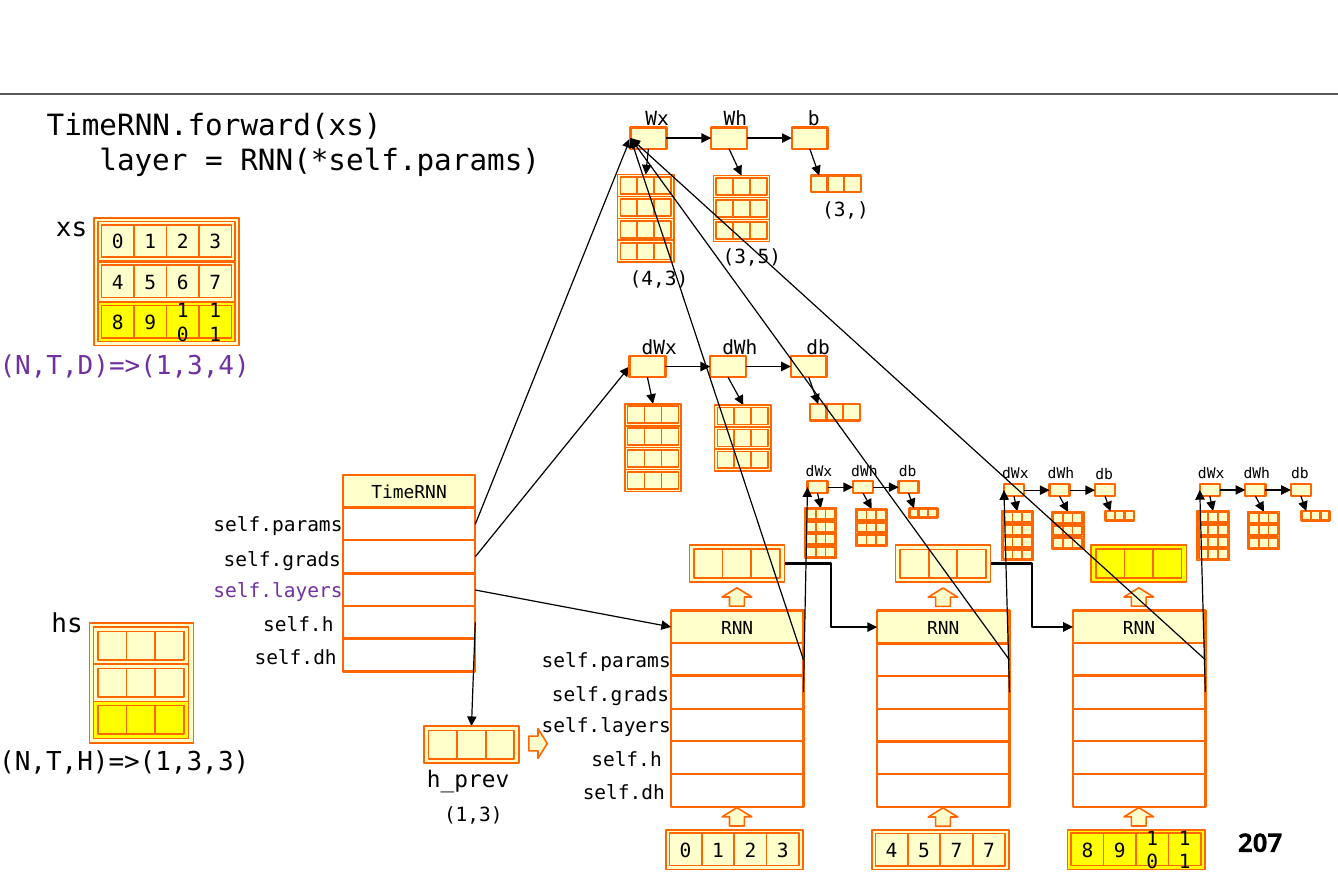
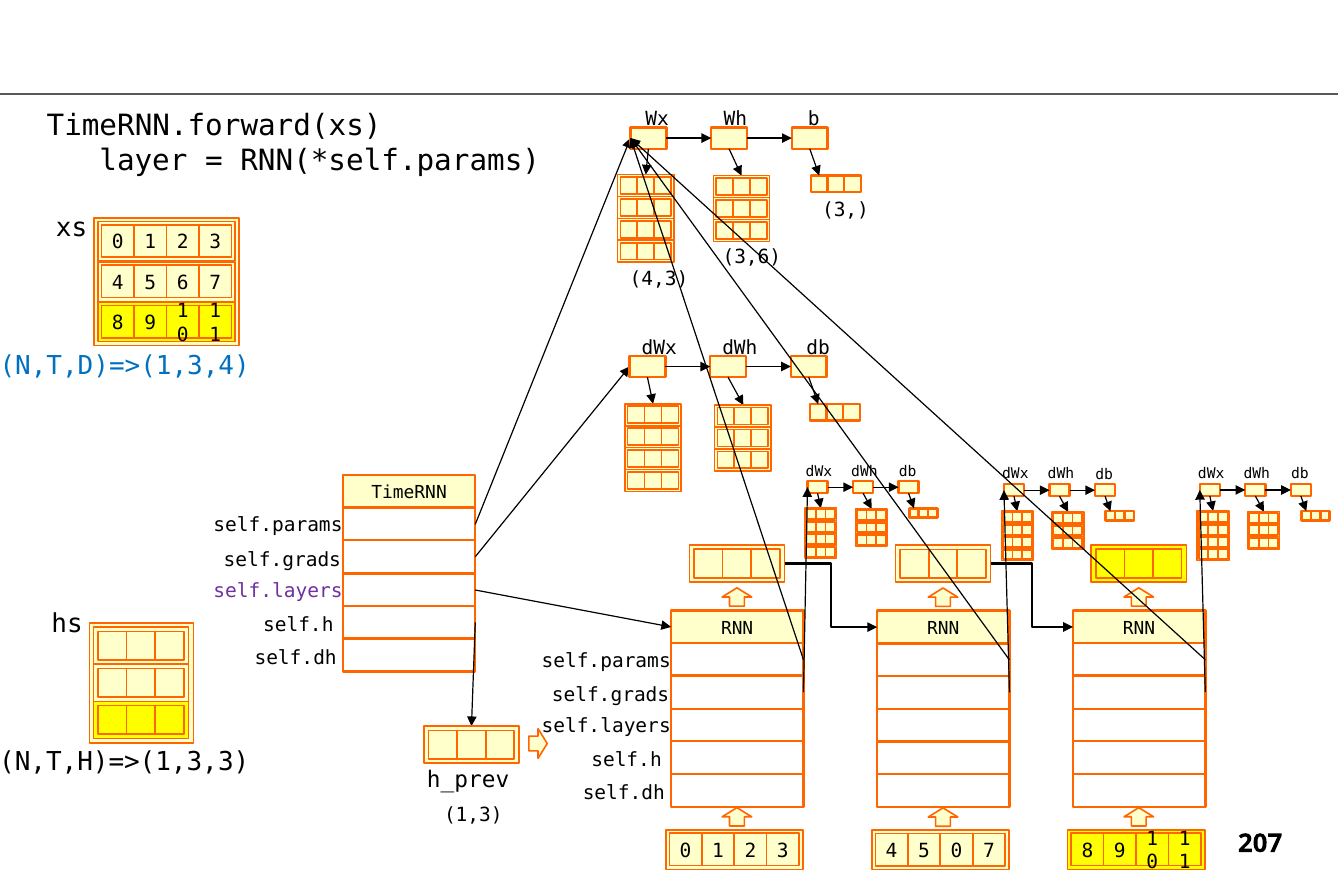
3,5: 3,5 -> 3,6
N,T,D)=>(1,3,4 colour: purple -> blue
5 7: 7 -> 0
